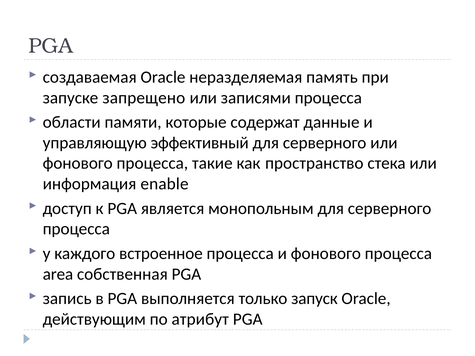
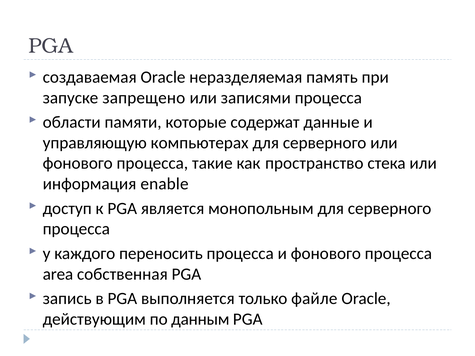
эффективный: эффективный -> компьютерах
встроенное: встроенное -> переносить
запуск: запуск -> файле
атрибут: атрибут -> данным
